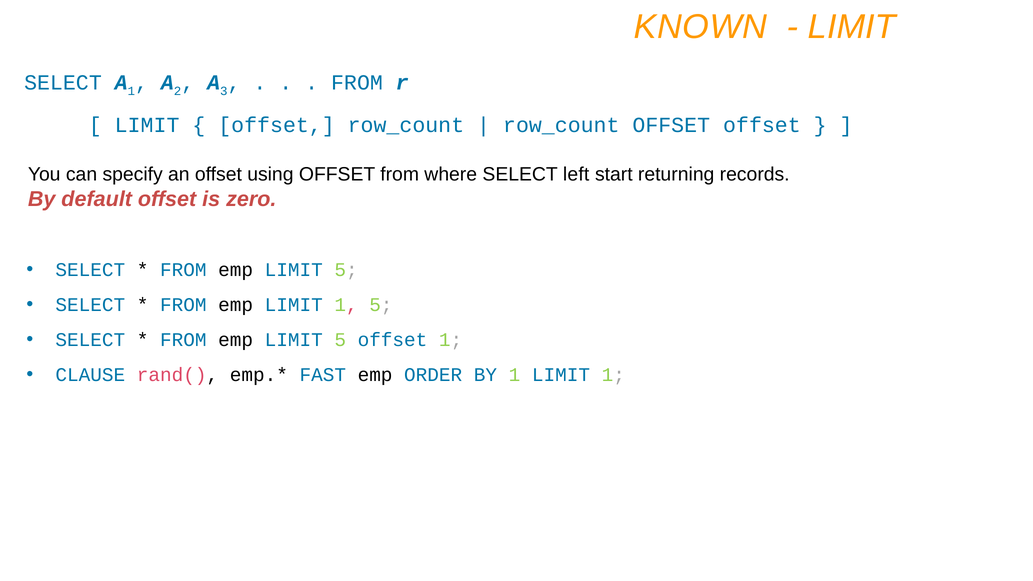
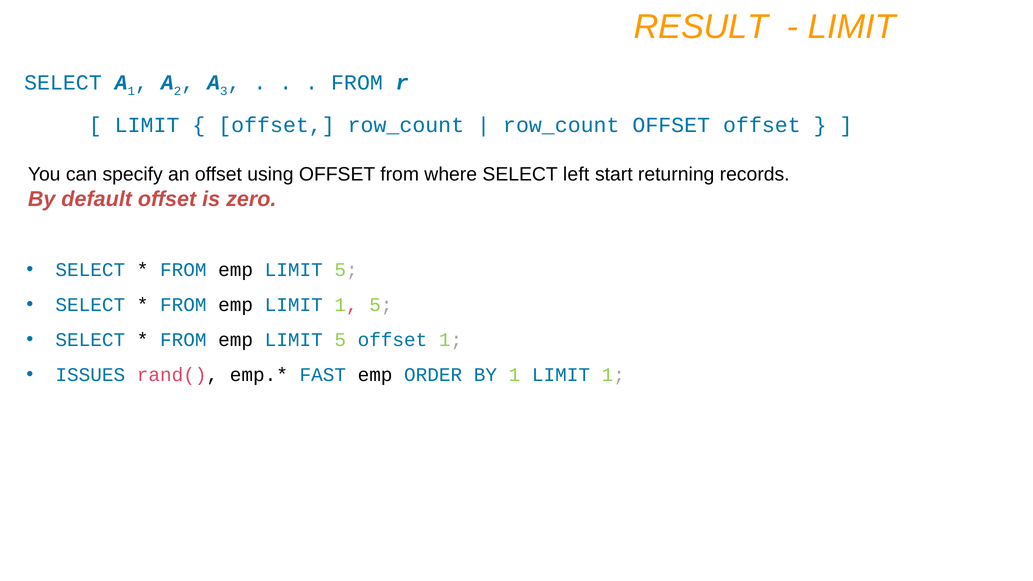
KNOWN: KNOWN -> RESULT
CLAUSE: CLAUSE -> ISSUES
